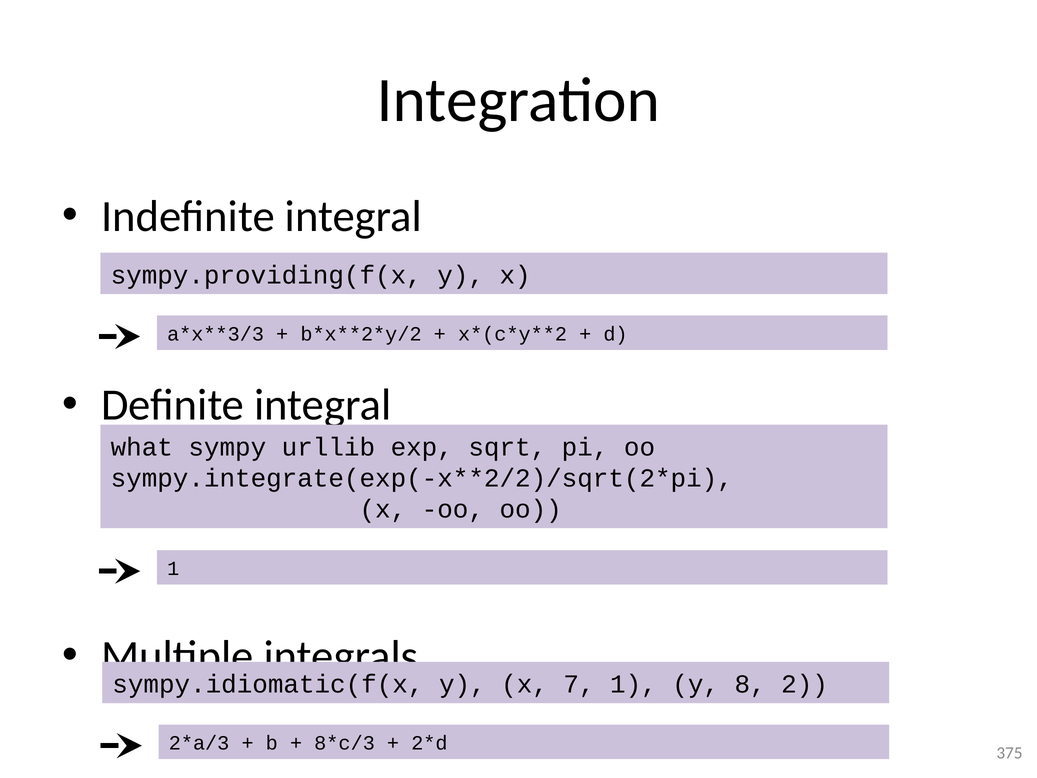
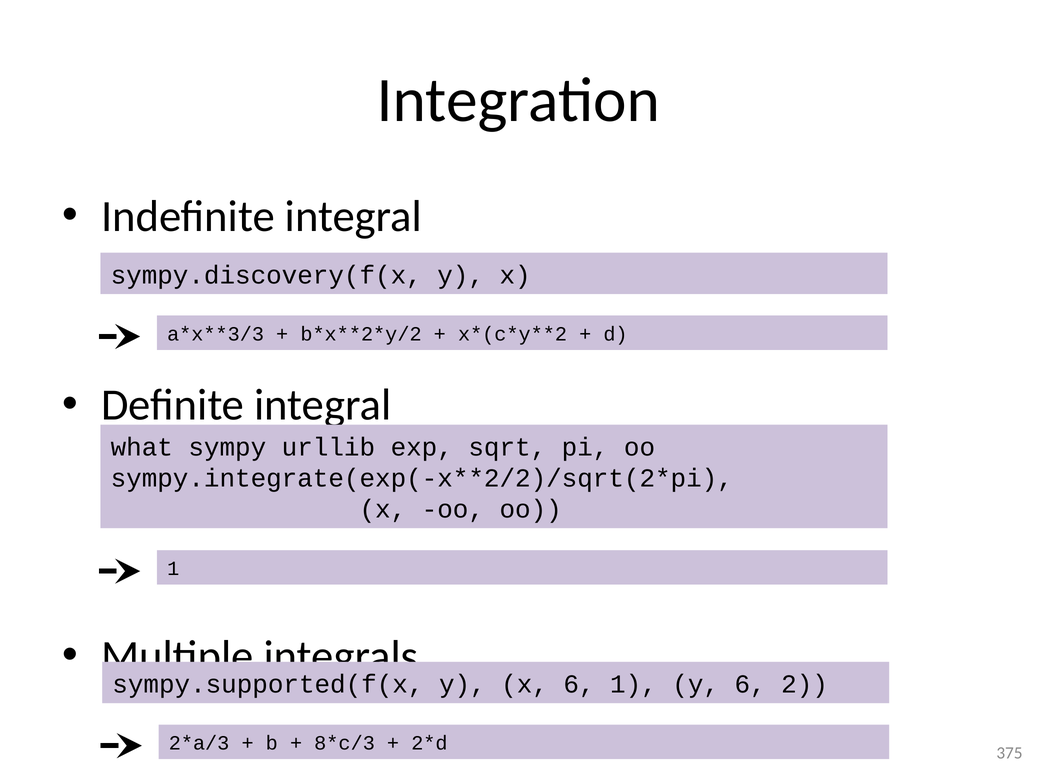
sympy.providing(f(x: sympy.providing(f(x -> sympy.discovery(f(x
sympy.idiomatic(f(x: sympy.idiomatic(f(x -> sympy.supported(f(x
x 7: 7 -> 6
y 8: 8 -> 6
